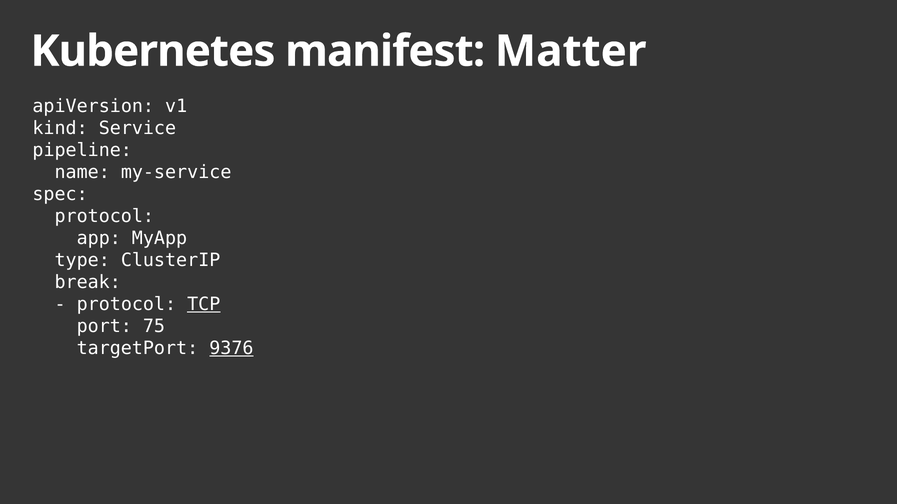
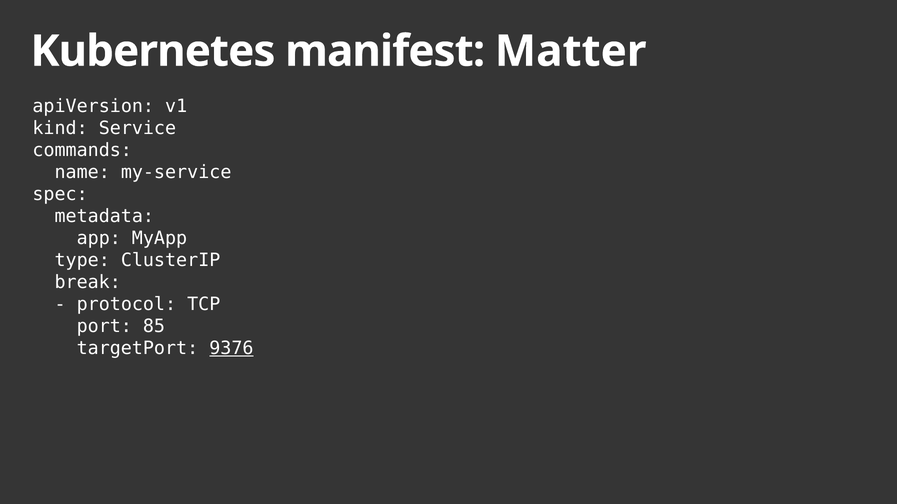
pipeline: pipeline -> commands
protocol at (104, 216): protocol -> metadata
TCP underline: present -> none
75: 75 -> 85
